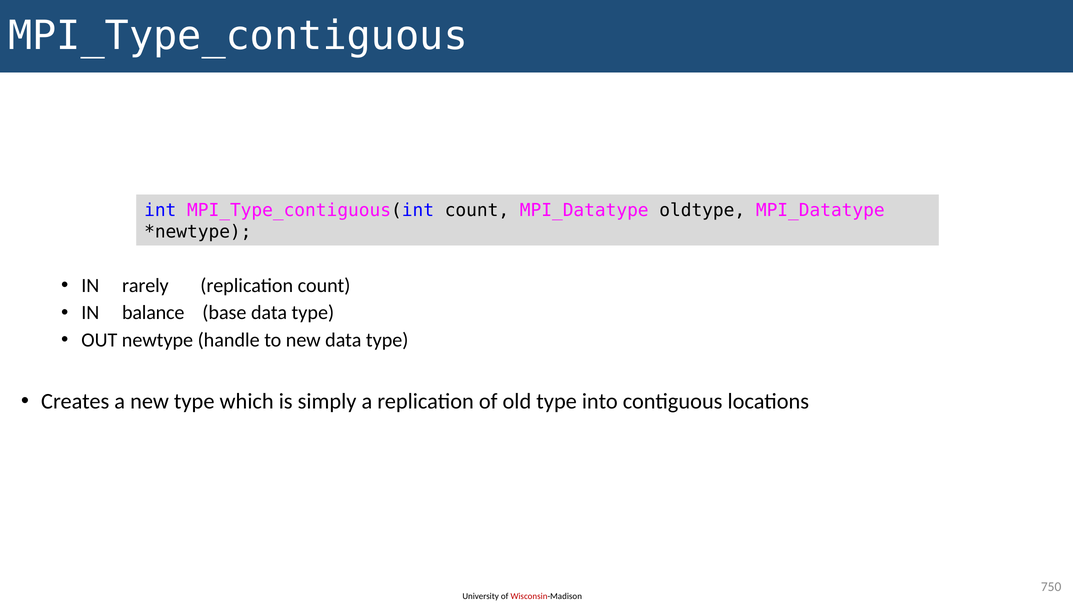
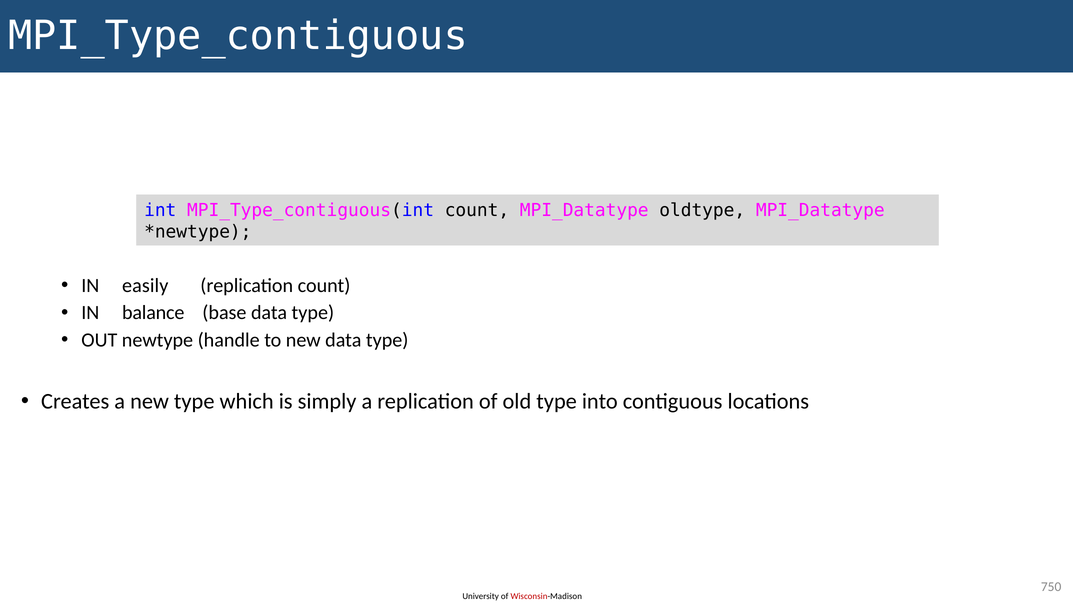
rarely: rarely -> easily
